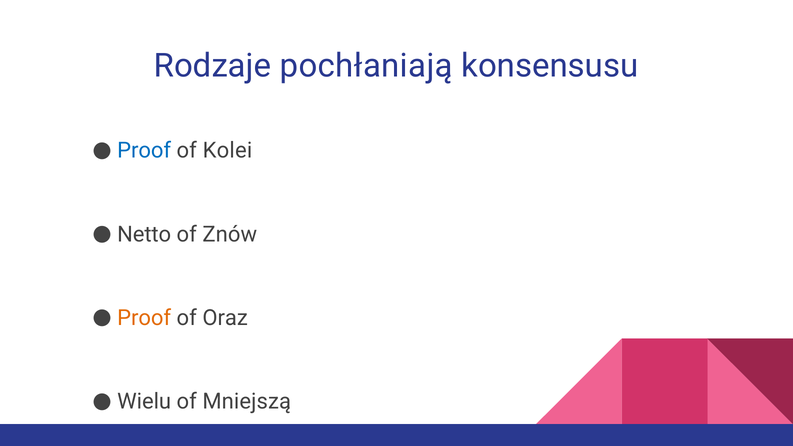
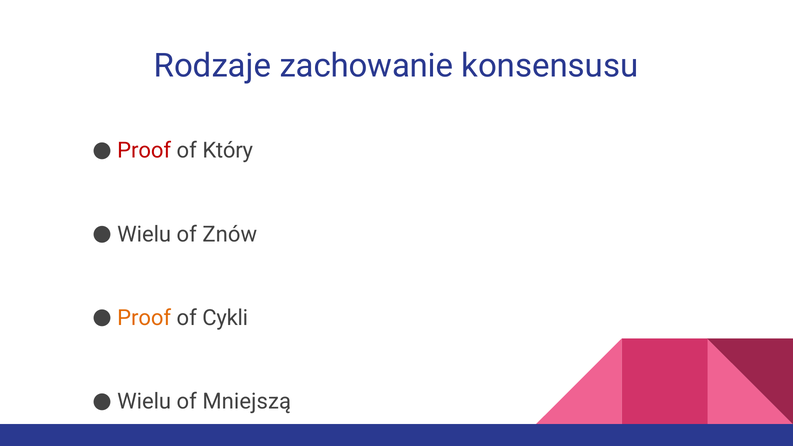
pochłaniają: pochłaniają -> zachowanie
Proof at (144, 151) colour: blue -> red
Kolei: Kolei -> Który
Netto at (144, 234): Netto -> Wielu
Oraz: Oraz -> Cykli
